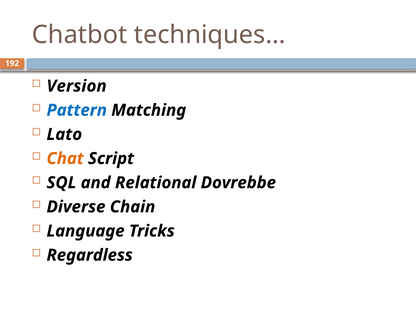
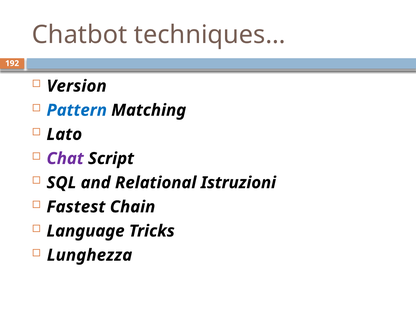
Chat colour: orange -> purple
Dovrebbe: Dovrebbe -> Istruzioni
Diverse: Diverse -> Fastest
Regardless: Regardless -> Lunghezza
